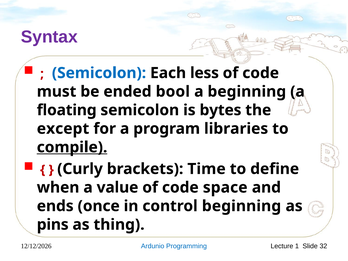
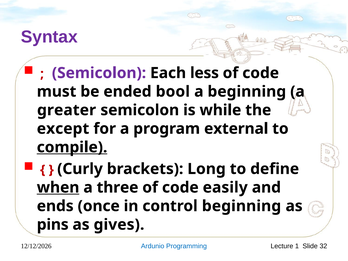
Semicolon at (99, 73) colour: blue -> purple
floating: floating -> greater
bytes: bytes -> while
libraries: libraries -> external
Time: Time -> Long
when underline: none -> present
value: value -> three
space: space -> easily
thing: thing -> gives
